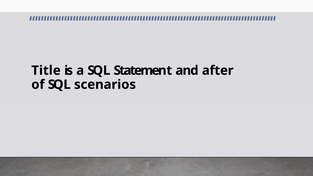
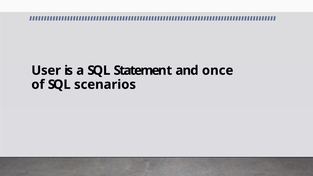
Title: Title -> User
after: after -> once
